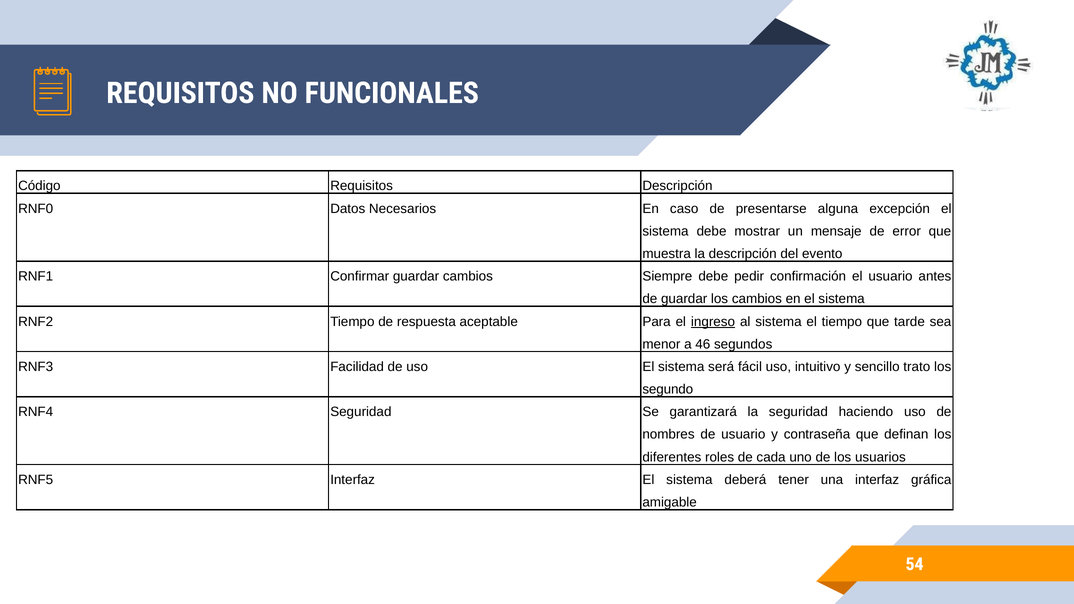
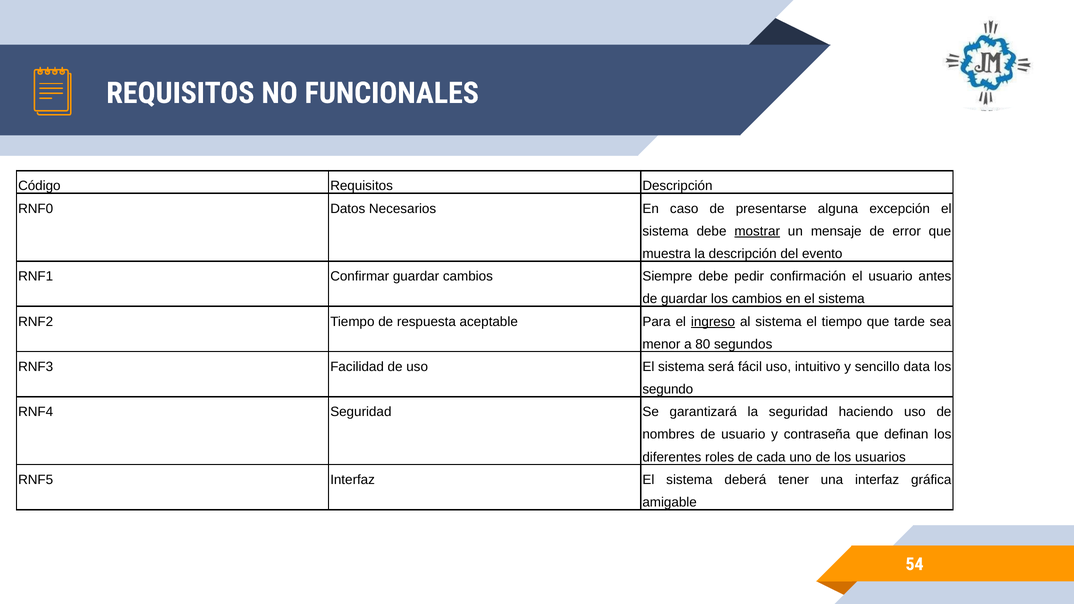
mostrar underline: none -> present
46: 46 -> 80
trato: trato -> data
